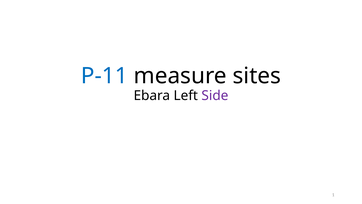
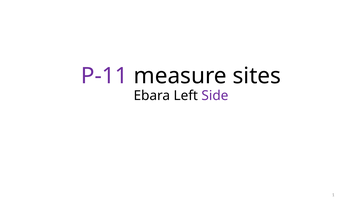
P-11 colour: blue -> purple
